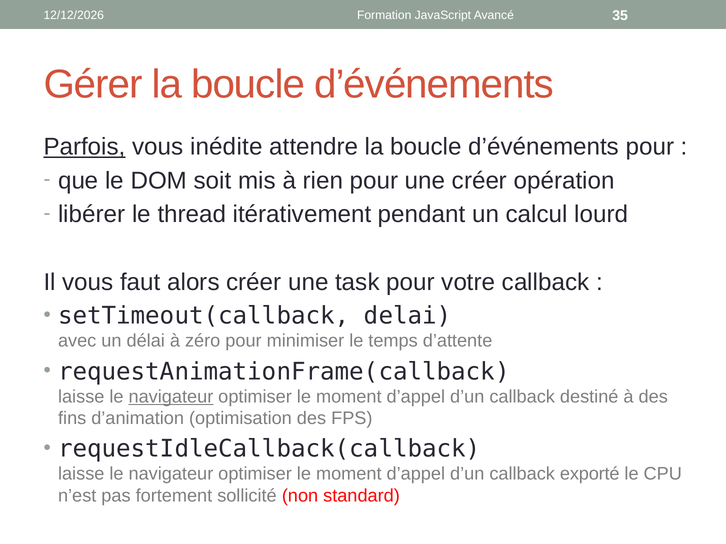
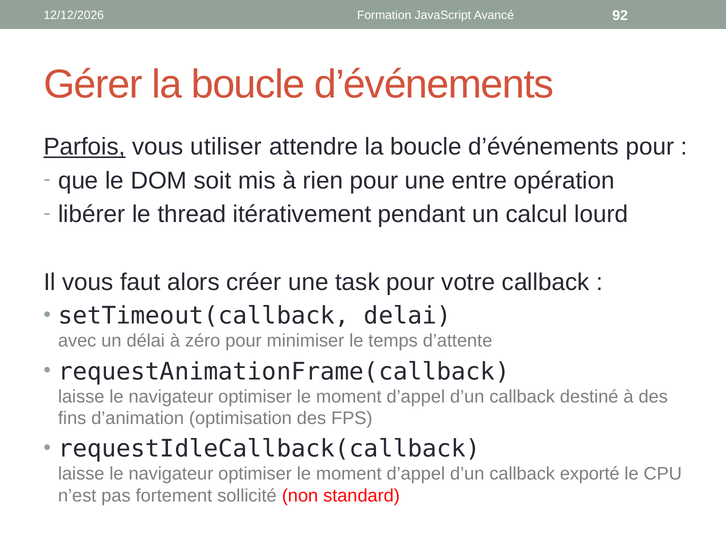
35: 35 -> 92
inédite: inédite -> utiliser
une créer: créer -> entre
navigateur at (171, 397) underline: present -> none
